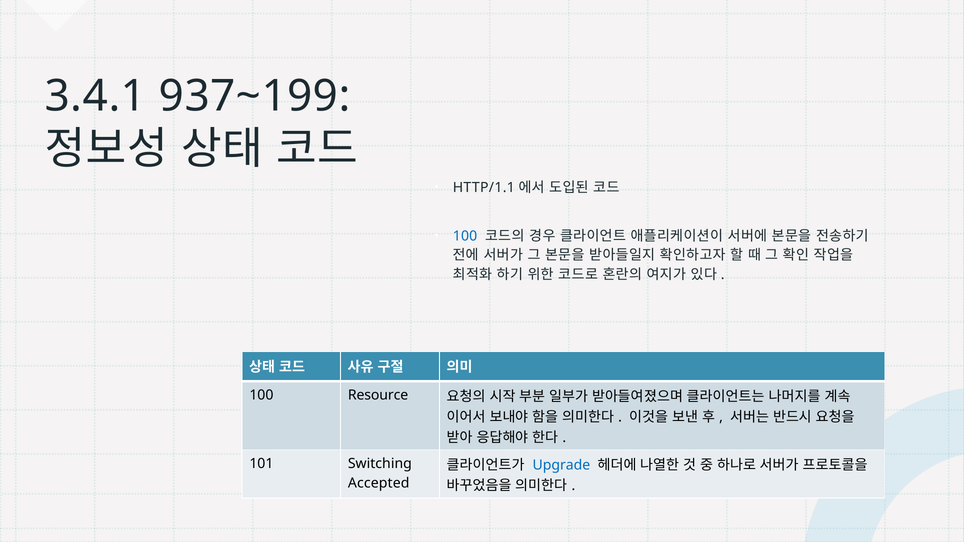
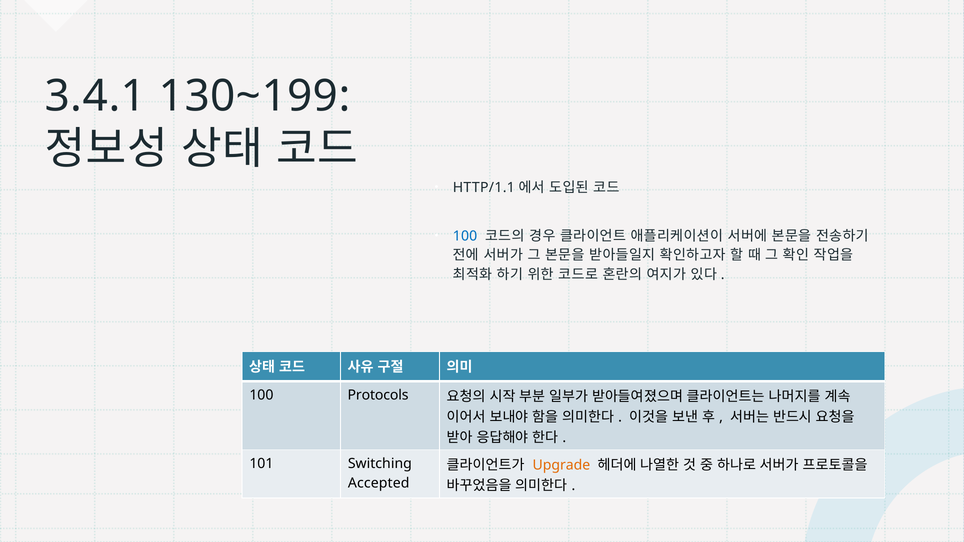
937~199: 937~199 -> 130~199
Resource: Resource -> Protocols
Upgrade colour: blue -> orange
